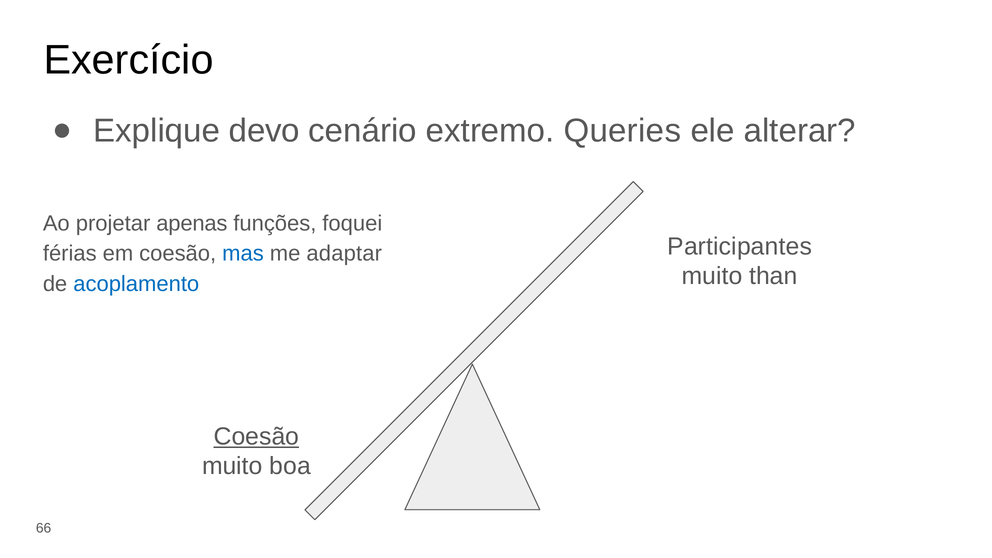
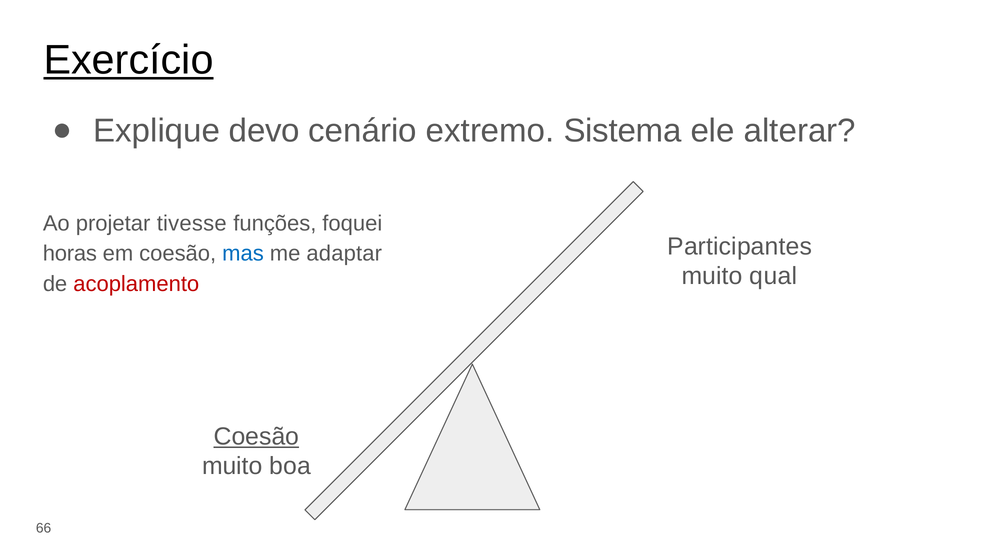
Exercício underline: none -> present
Queries: Queries -> Sistema
apenas: apenas -> tivesse
férias: férias -> horas
than: than -> qual
acoplamento colour: blue -> red
